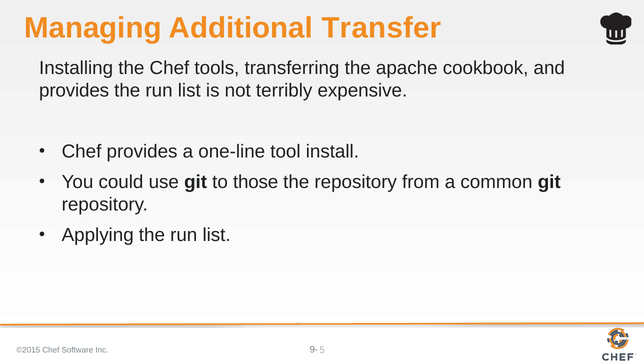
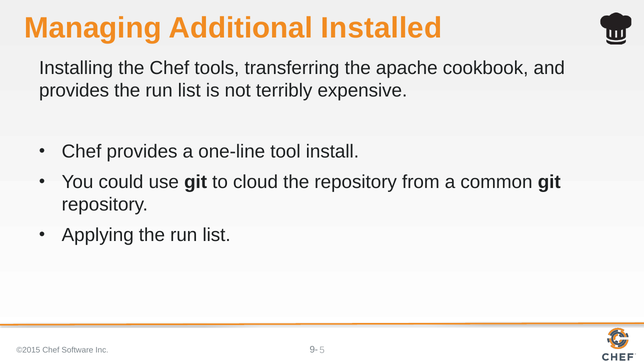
Transfer: Transfer -> Installed
those: those -> cloud
